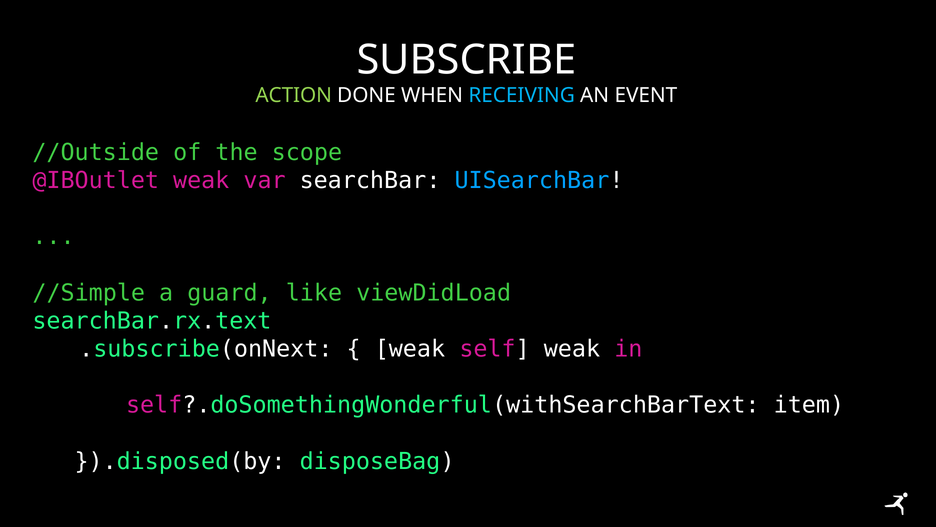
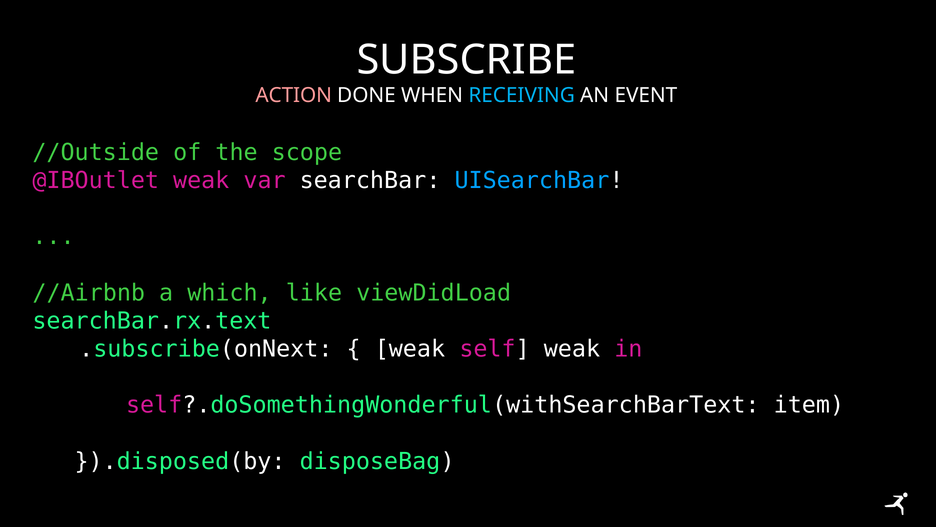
ACTION colour: light green -> pink
//Simple: //Simple -> //Airbnb
guard: guard -> which
